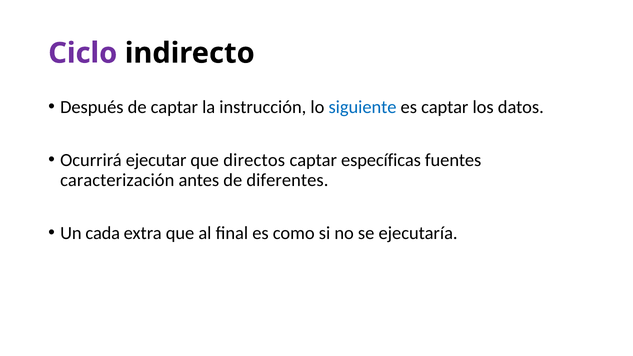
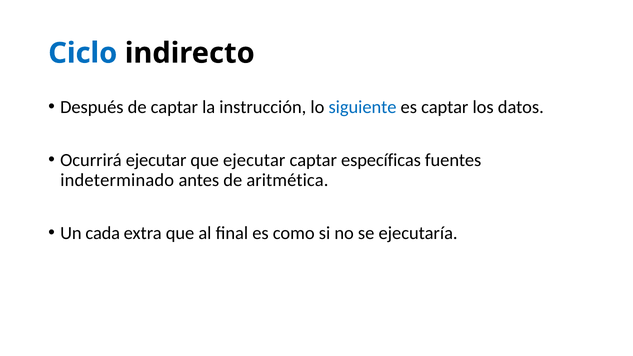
Ciclo colour: purple -> blue
que directos: directos -> ejecutar
caracterización: caracterización -> indeterminado
diferentes: diferentes -> aritmética
